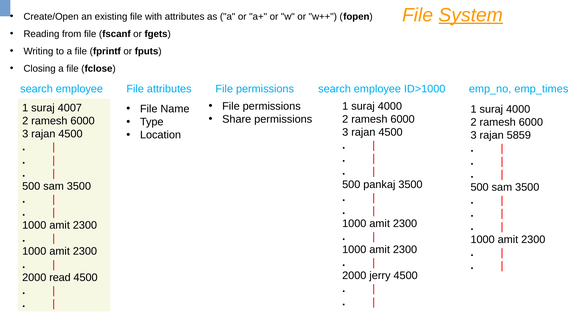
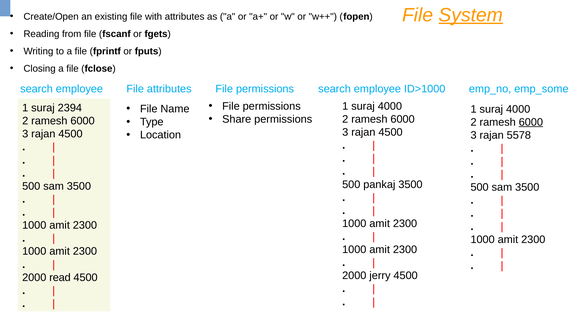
emp_times: emp_times -> emp_some
4007: 4007 -> 2394
6000 at (531, 122) underline: none -> present
5859: 5859 -> 5578
